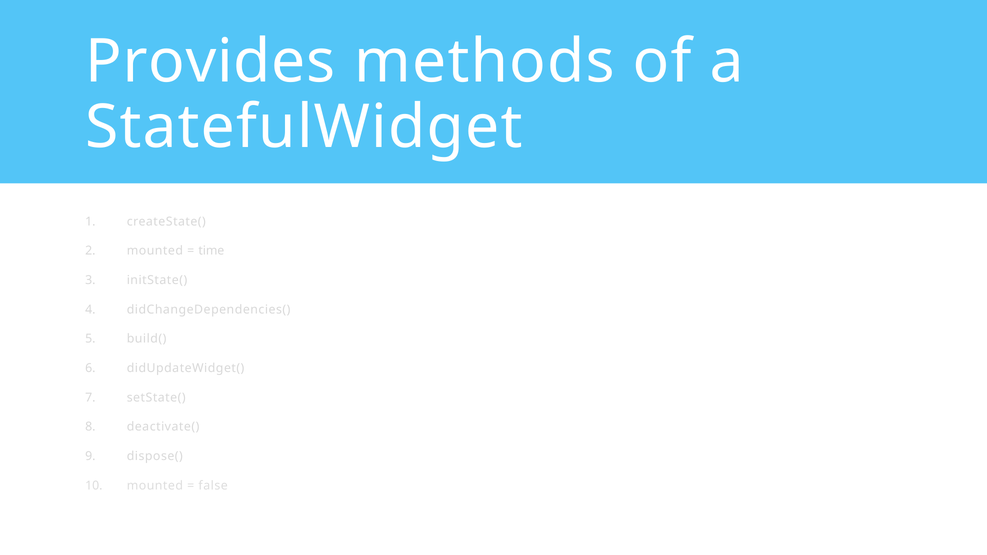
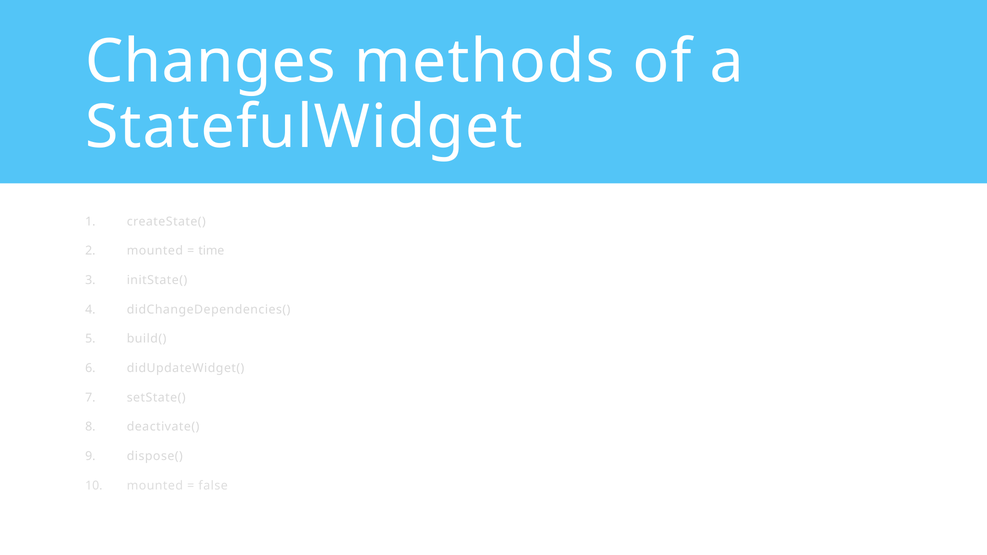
Provides: Provides -> Changes
